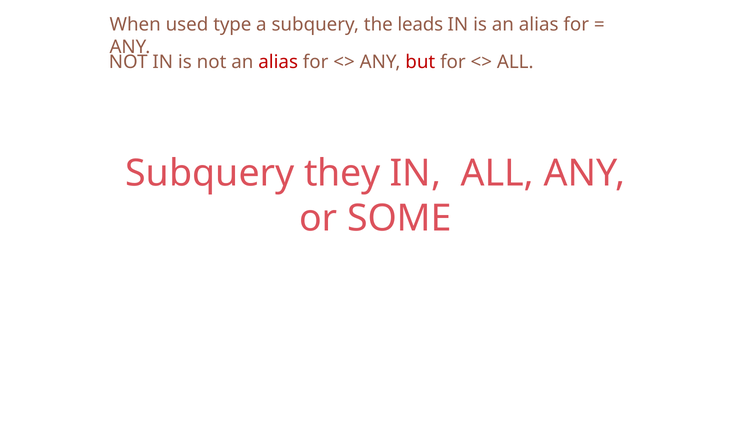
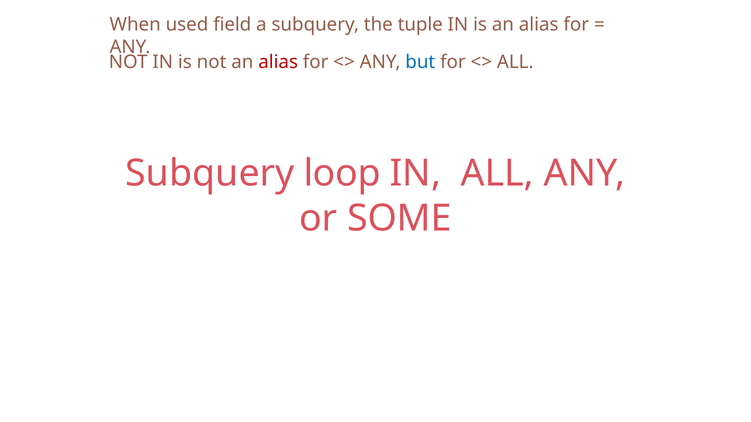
type: type -> field
leads: leads -> tuple
but colour: red -> blue
they: they -> loop
